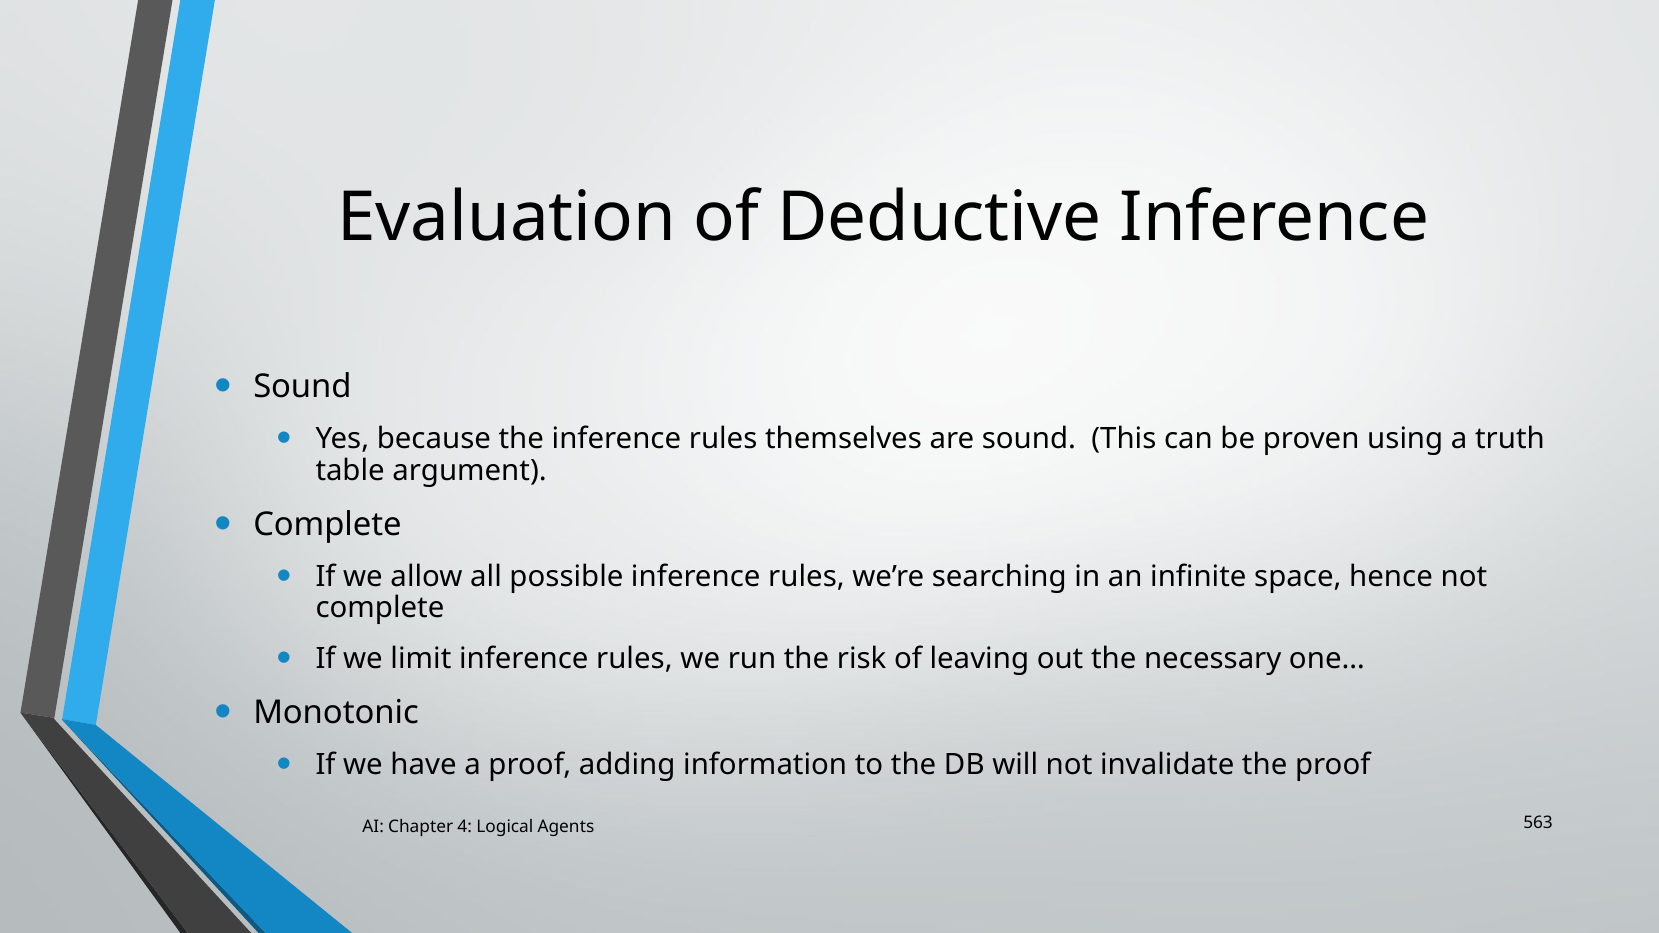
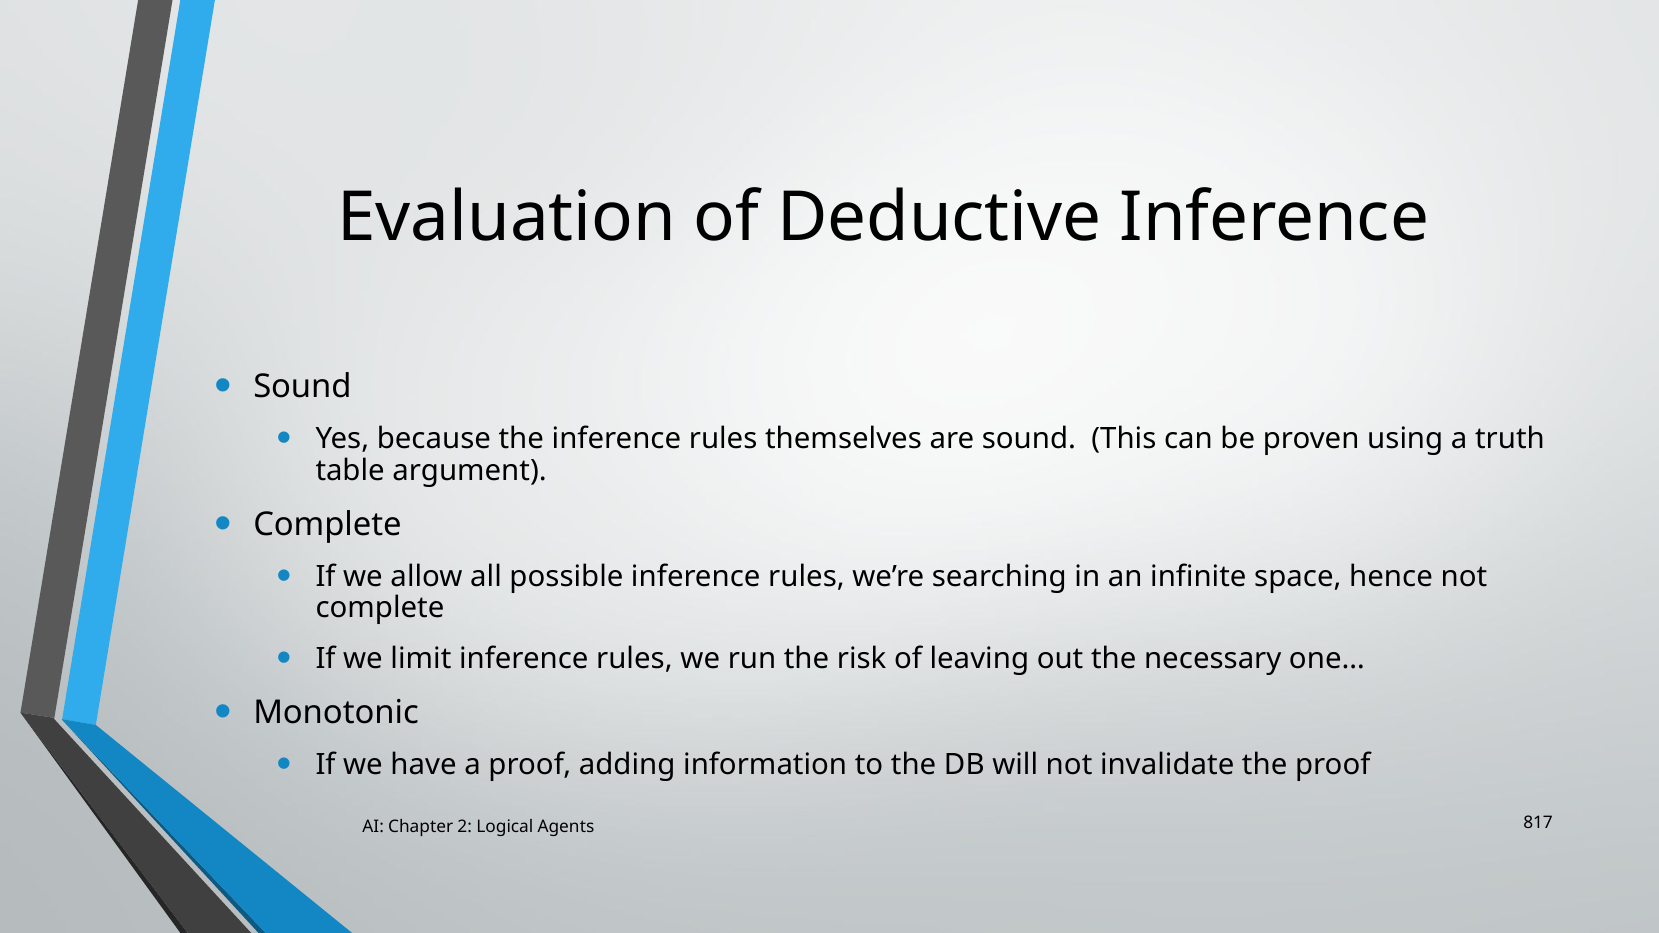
4: 4 -> 2
563: 563 -> 817
